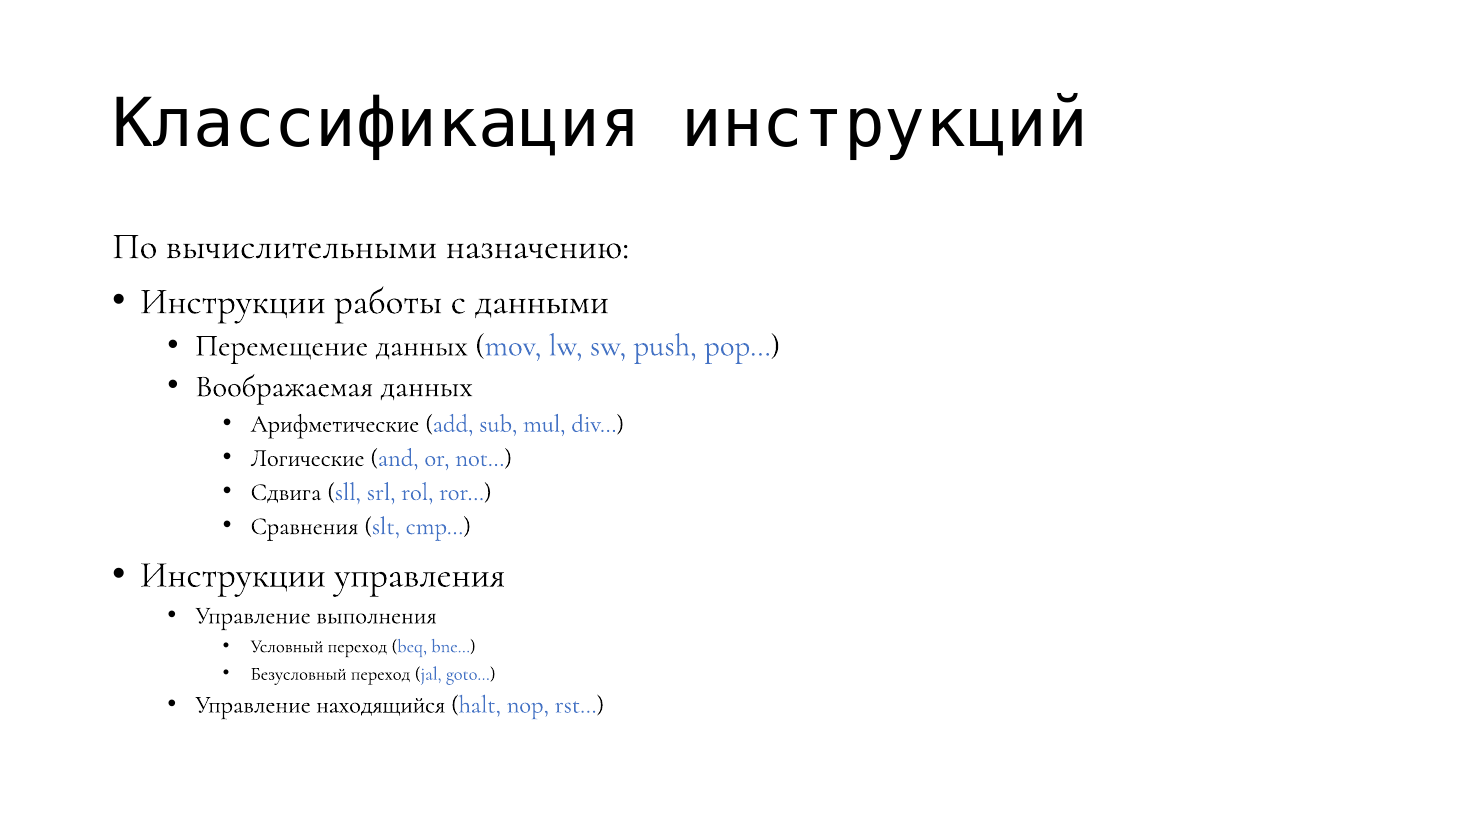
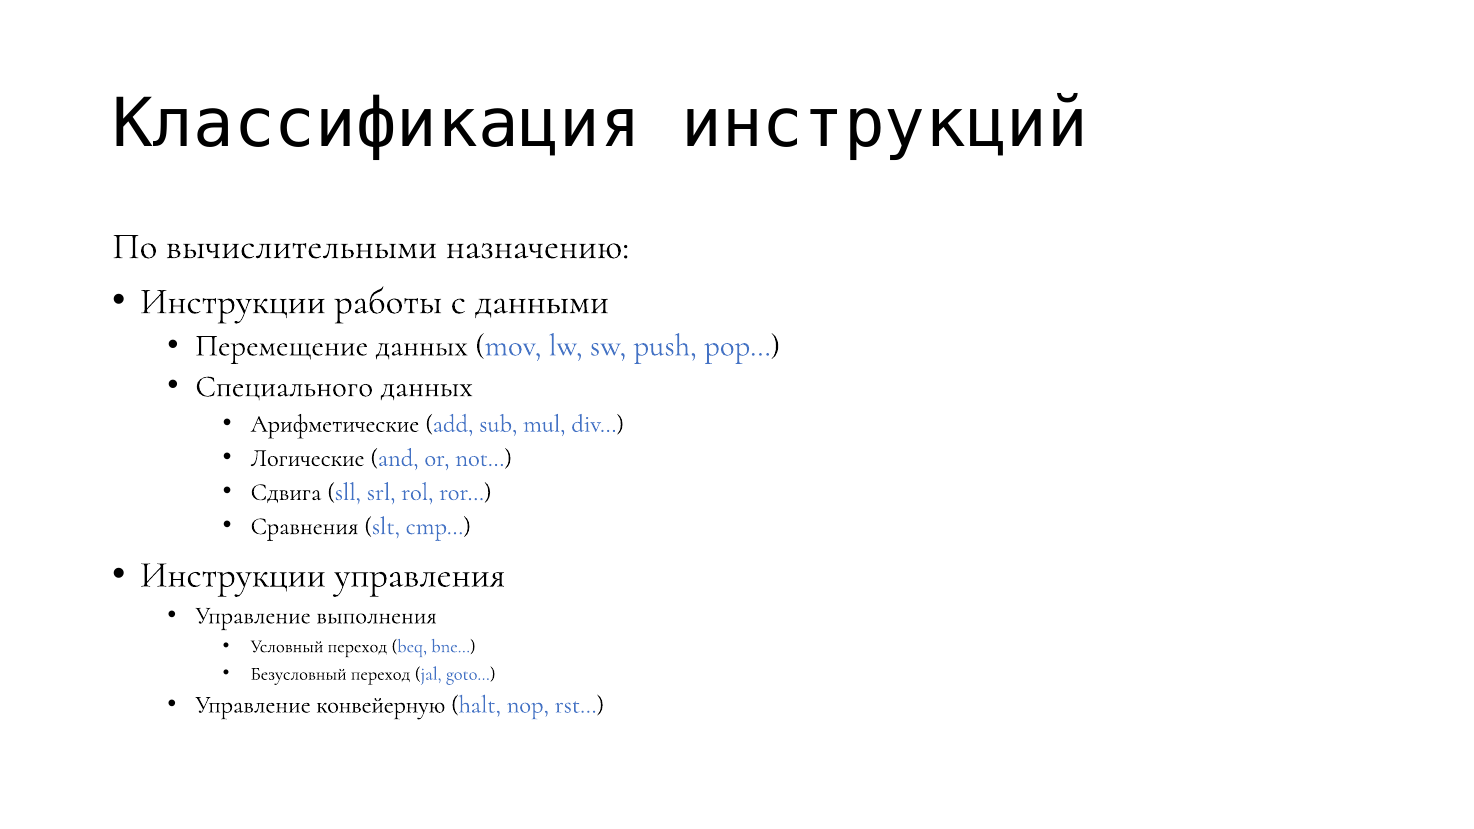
Воображаемая: Воображаемая -> Специального
находящийся: находящийся -> конвейерную
